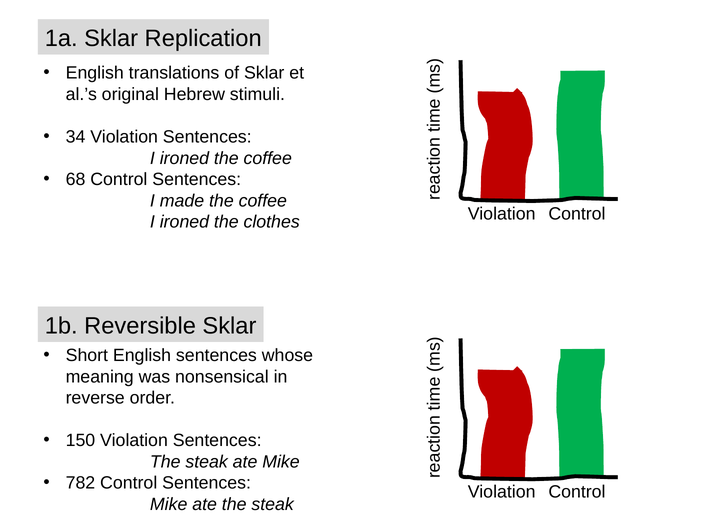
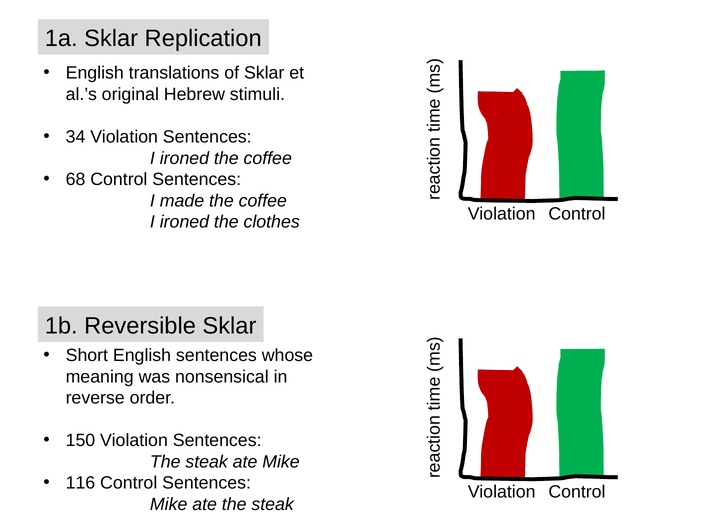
782: 782 -> 116
